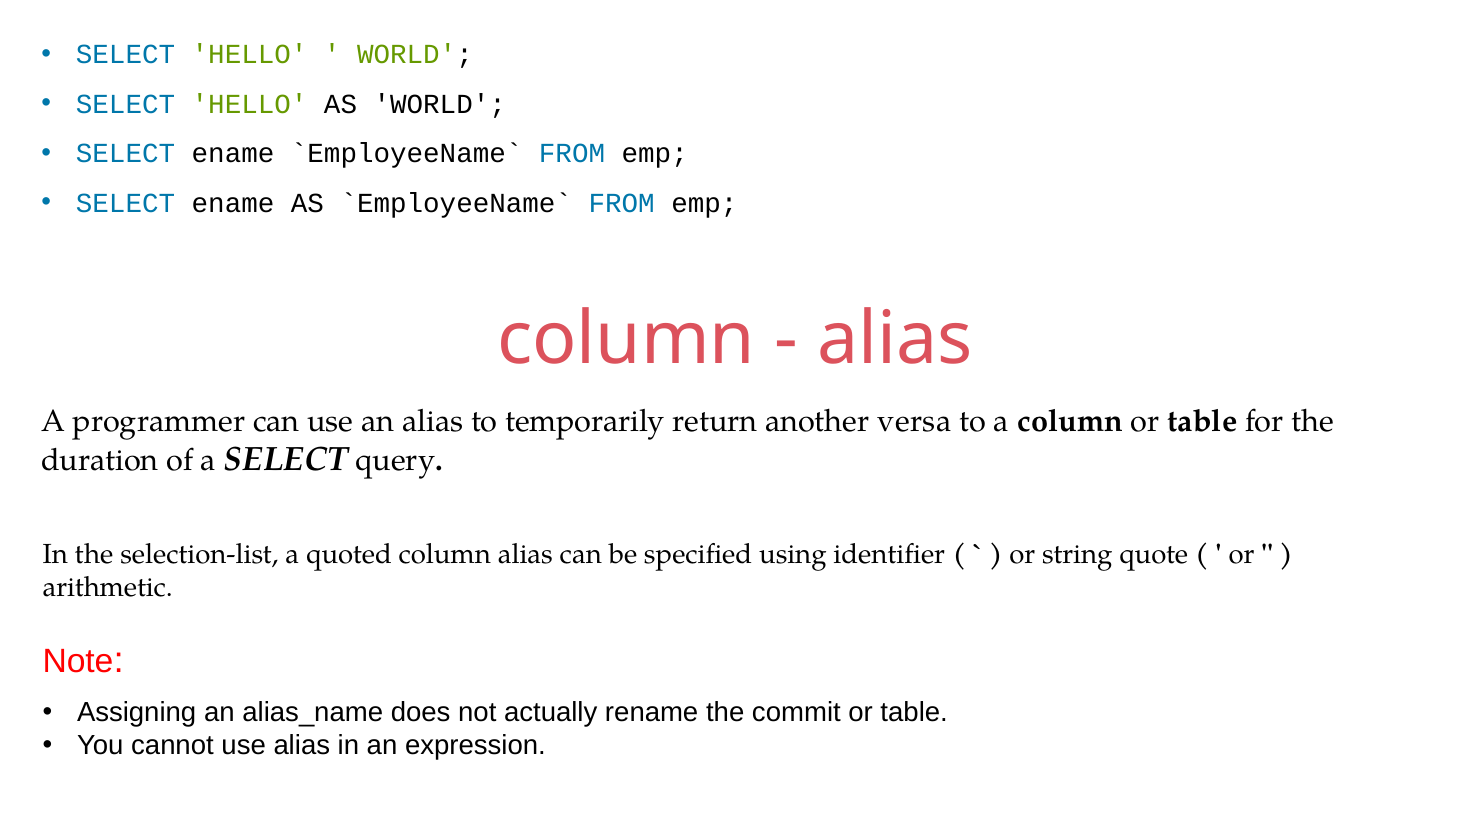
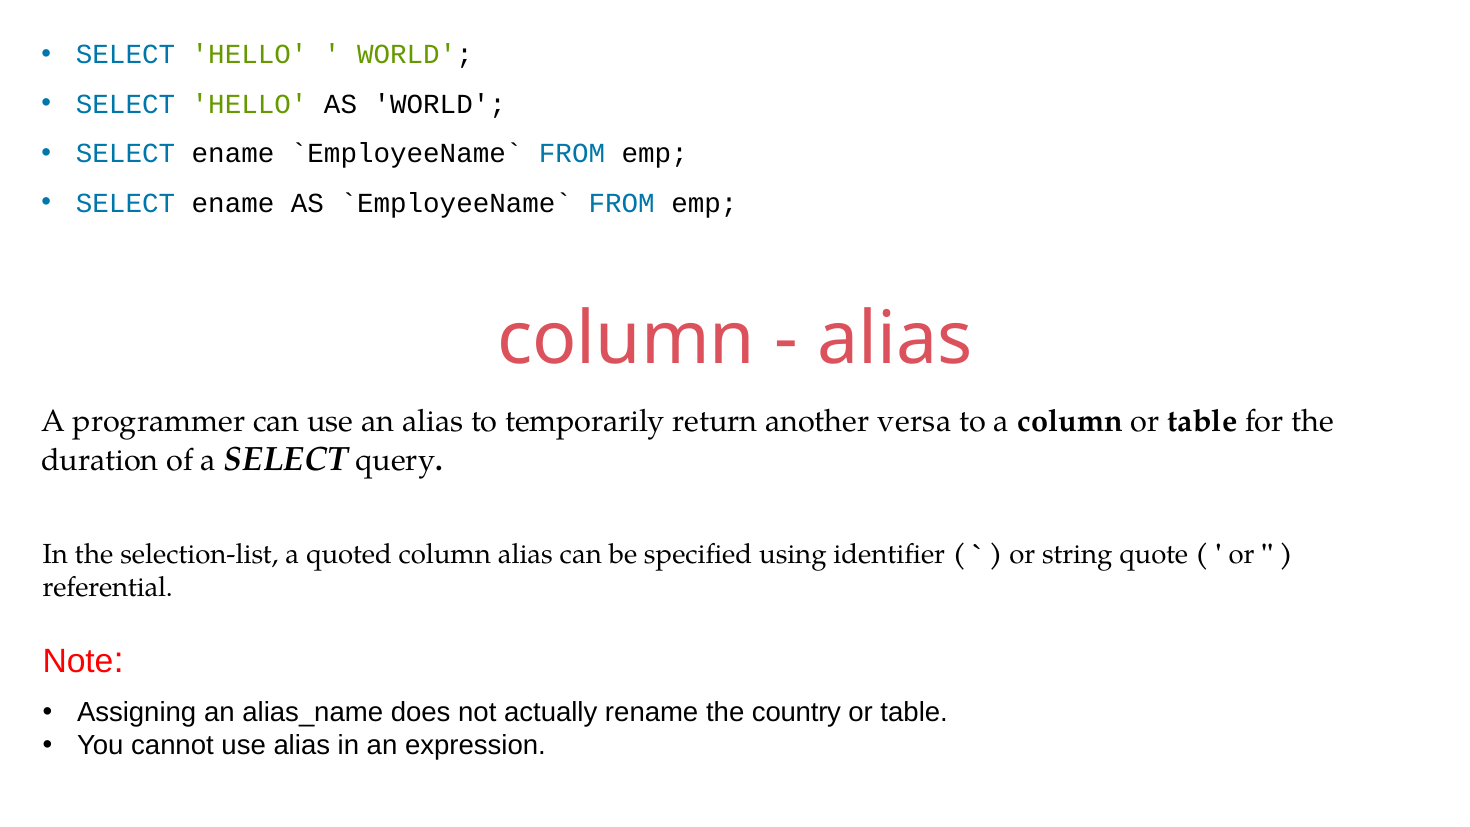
arithmetic: arithmetic -> referential
commit: commit -> country
